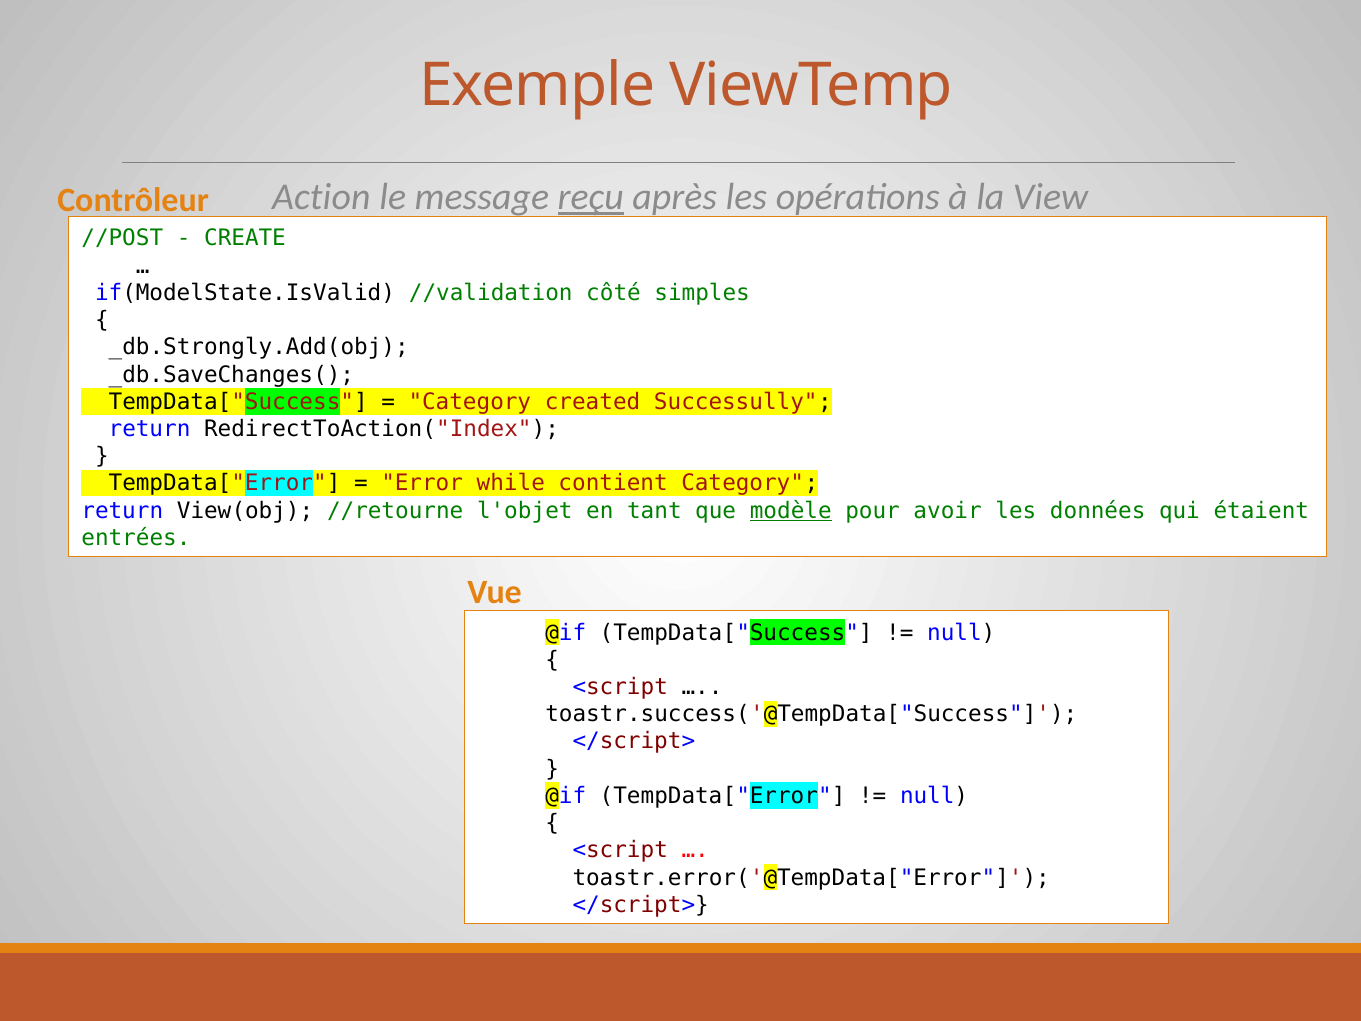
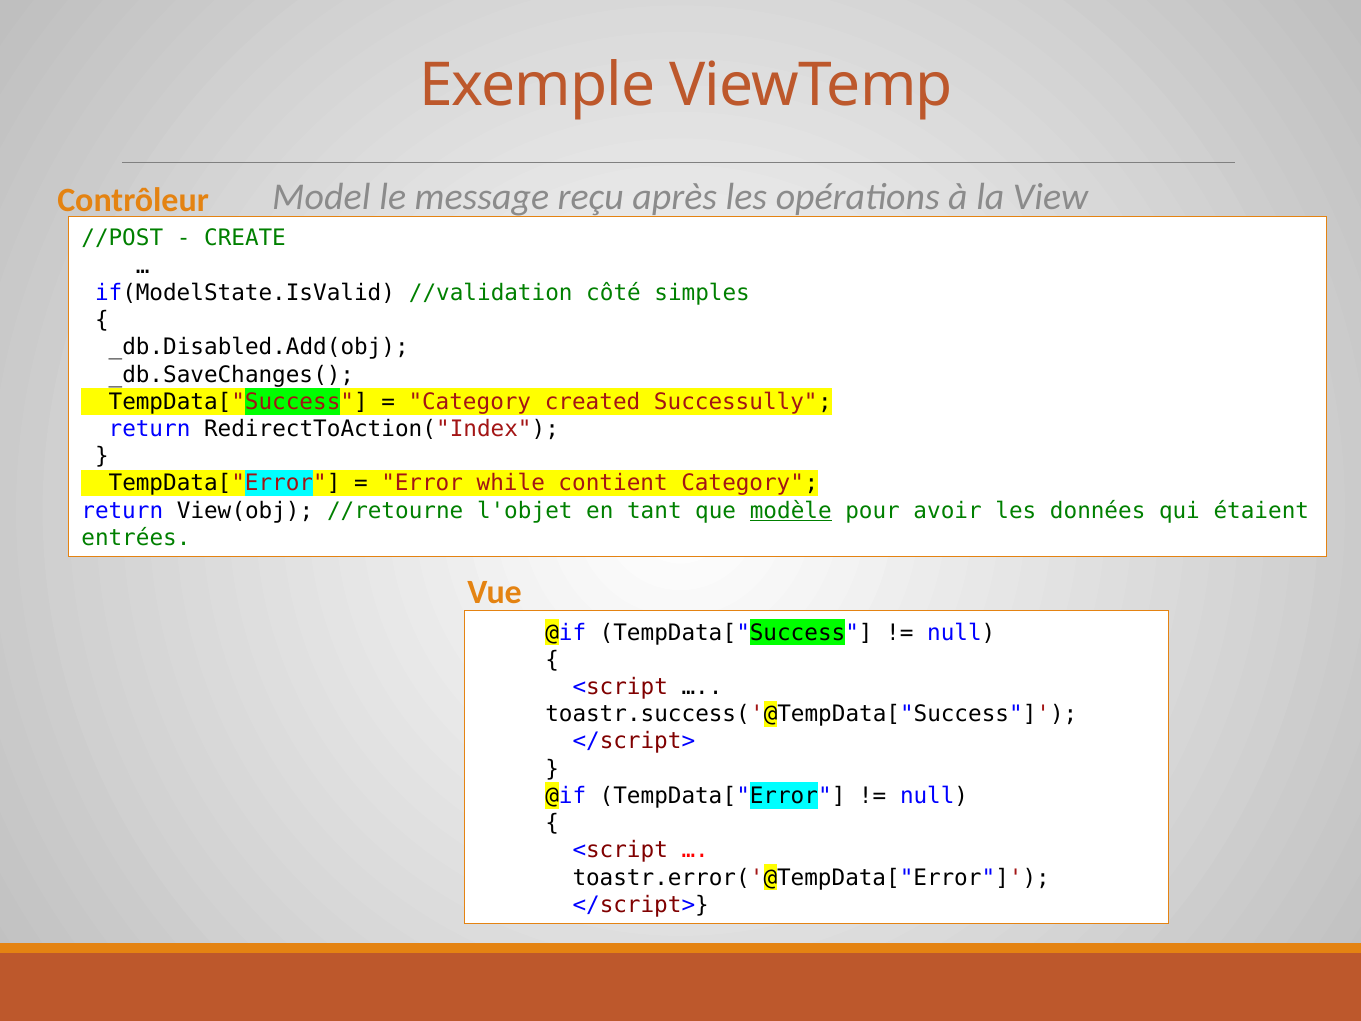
Action: Action -> Model
reçu underline: present -> none
_db.Strongly.Add(obj: _db.Strongly.Add(obj -> _db.Disabled.Add(obj
